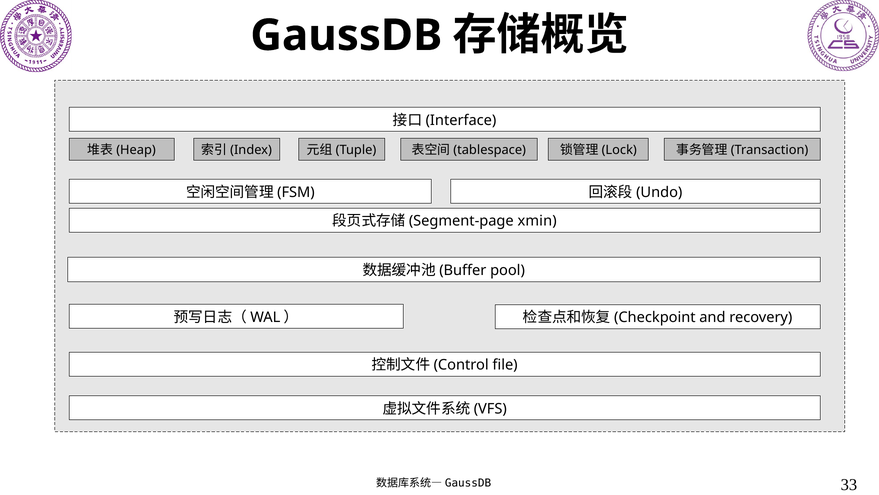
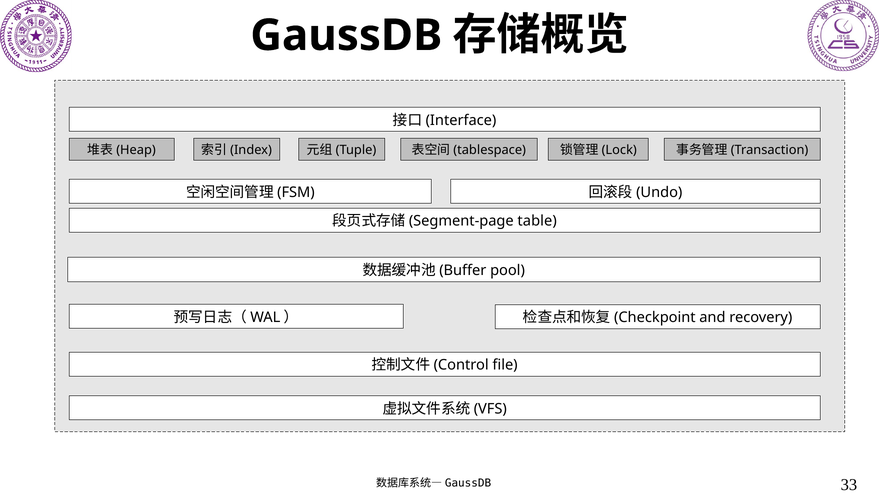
xmin: xmin -> table
